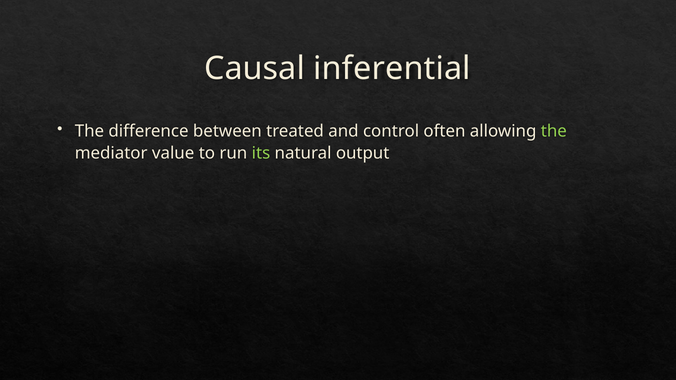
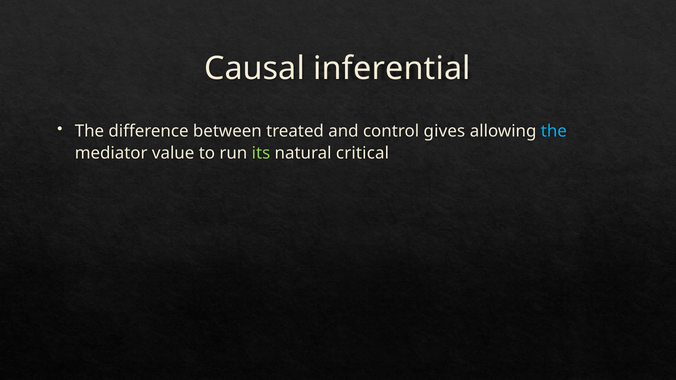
often: often -> gives
the at (554, 131) colour: light green -> light blue
output: output -> critical
